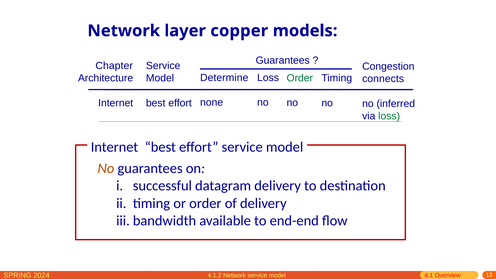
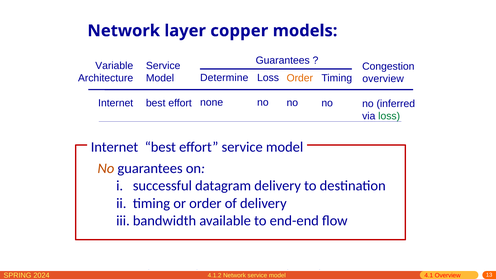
Chapter: Chapter -> Variable
Order at (300, 78) colour: green -> orange
connects at (383, 79): connects -> overview
